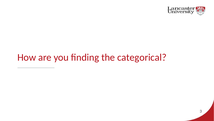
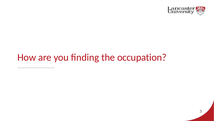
categorical: categorical -> occupation
